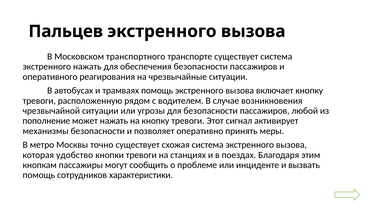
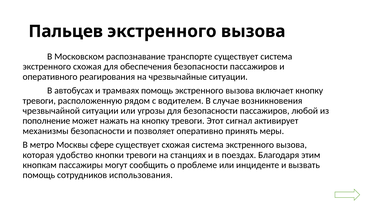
транспортного: транспортного -> распознавание
экстренного нажать: нажать -> схожая
точно: точно -> сфере
характеристики: характеристики -> использования
